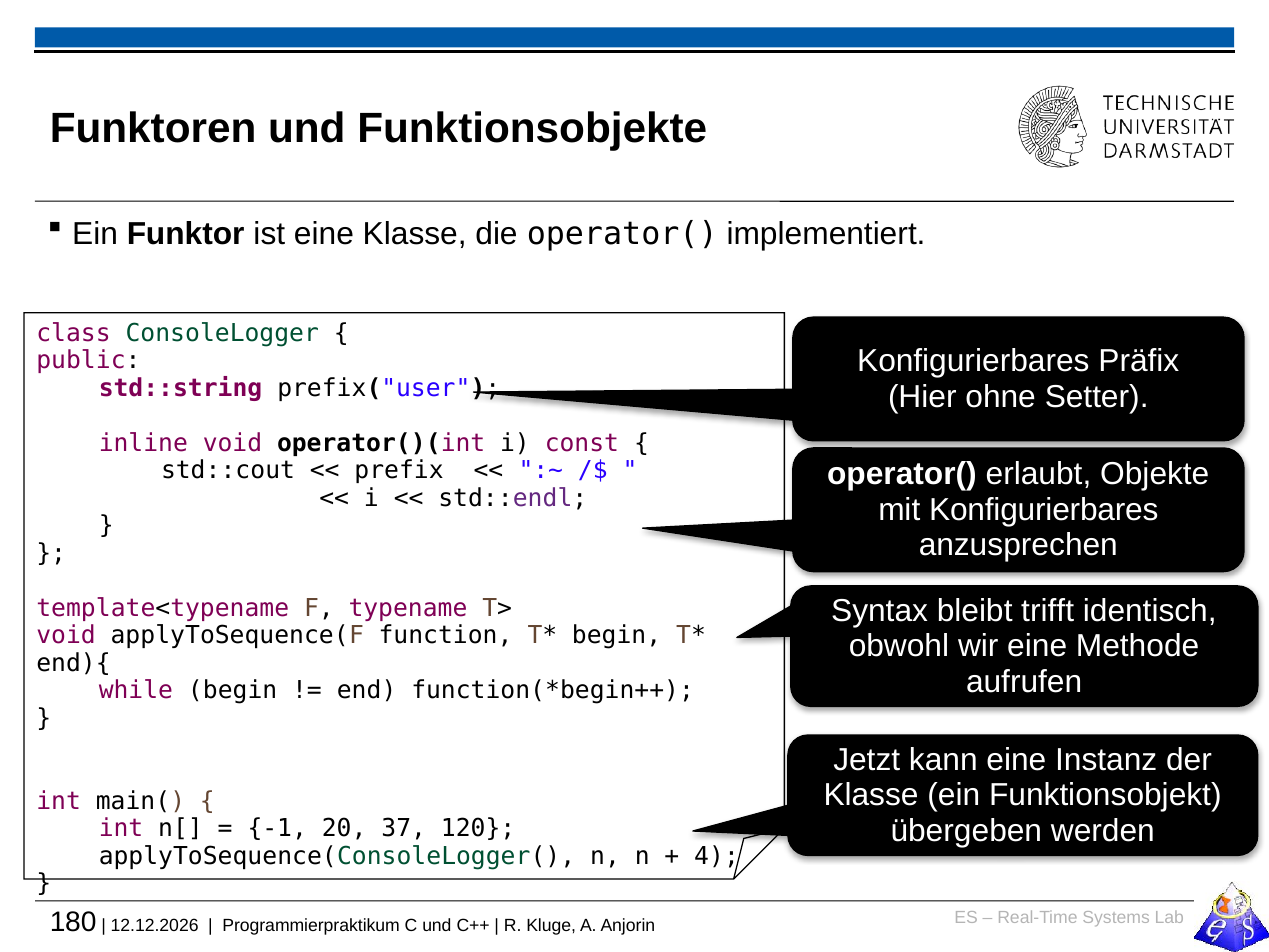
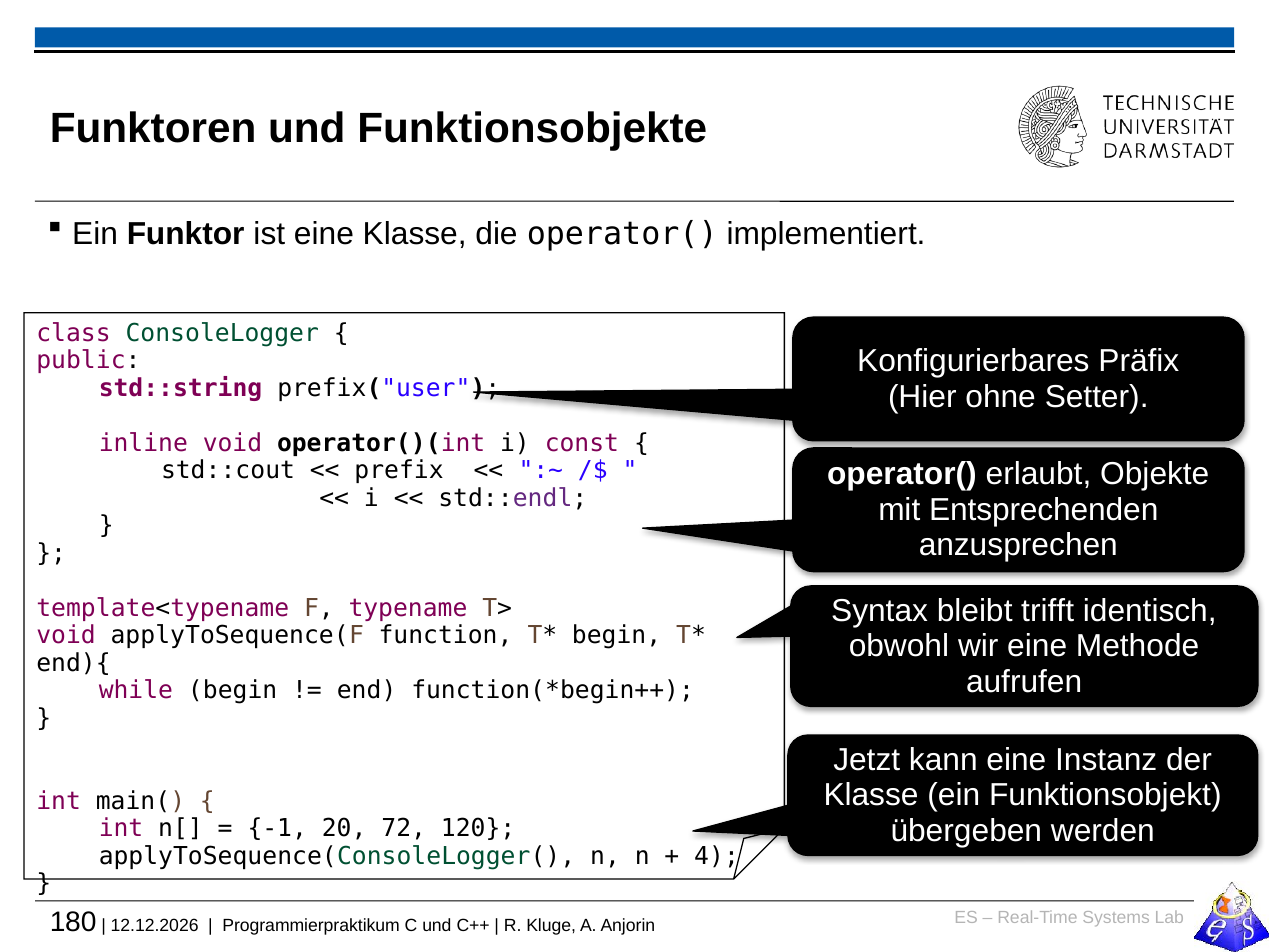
mit Konfigurierbares: Konfigurierbares -> Entsprechenden
37: 37 -> 72
